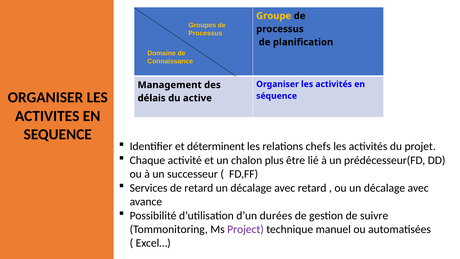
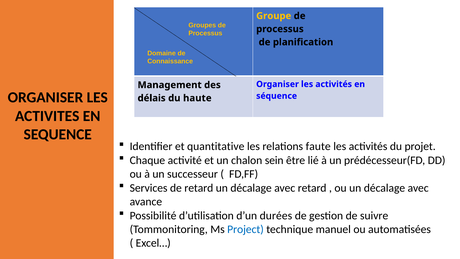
active: active -> haute
déterminent: déterminent -> quantitative
chefs: chefs -> faute
plus: plus -> sein
Project colour: purple -> blue
